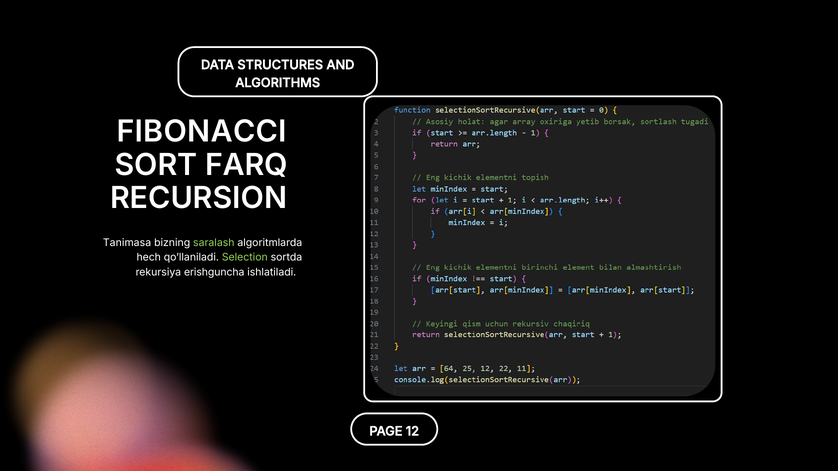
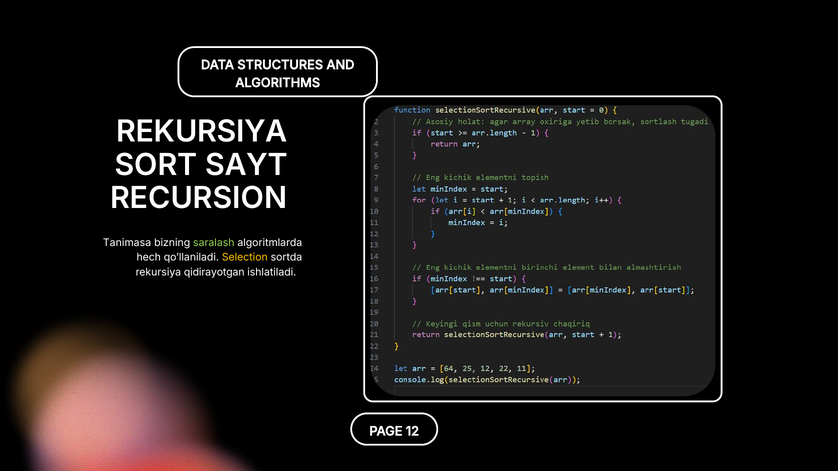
FIBONACCI at (202, 132): FIBONACCI -> REKURSIYA
FARQ: FARQ -> SAYT
Selection colour: light green -> yellow
erishguncha: erishguncha -> qidirayotgan
